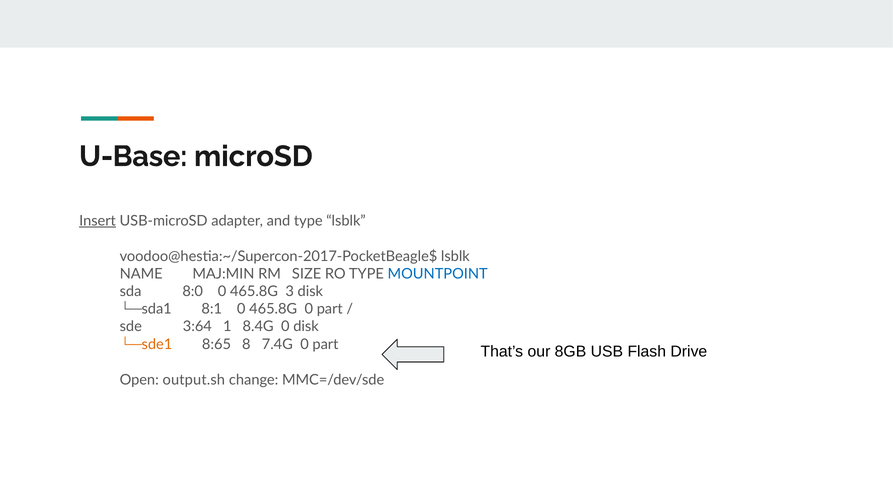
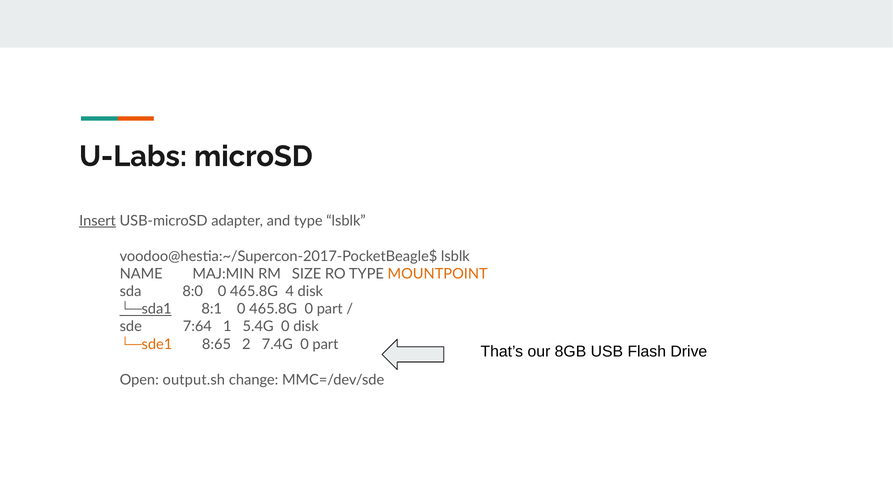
U-Base: U-Base -> U-Labs
MOUNTPOINT colour: blue -> orange
3: 3 -> 4
└─sda1 underline: none -> present
3:64: 3:64 -> 7:64
8.4G: 8.4G -> 5.4G
8: 8 -> 2
